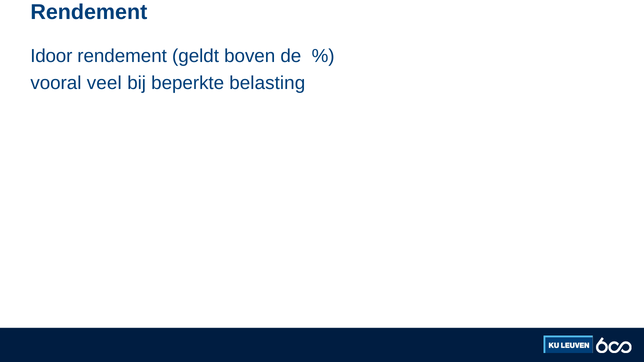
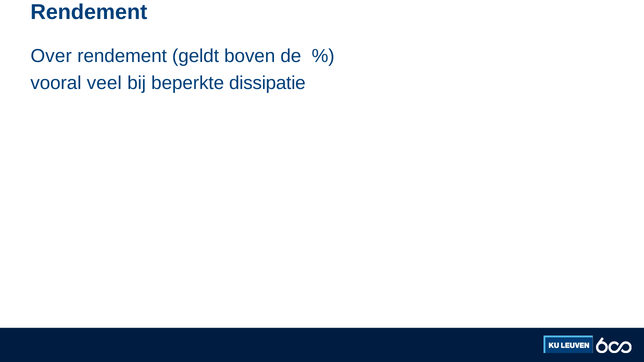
Idoor: Idoor -> Over
belasting: belasting -> dissipatie
